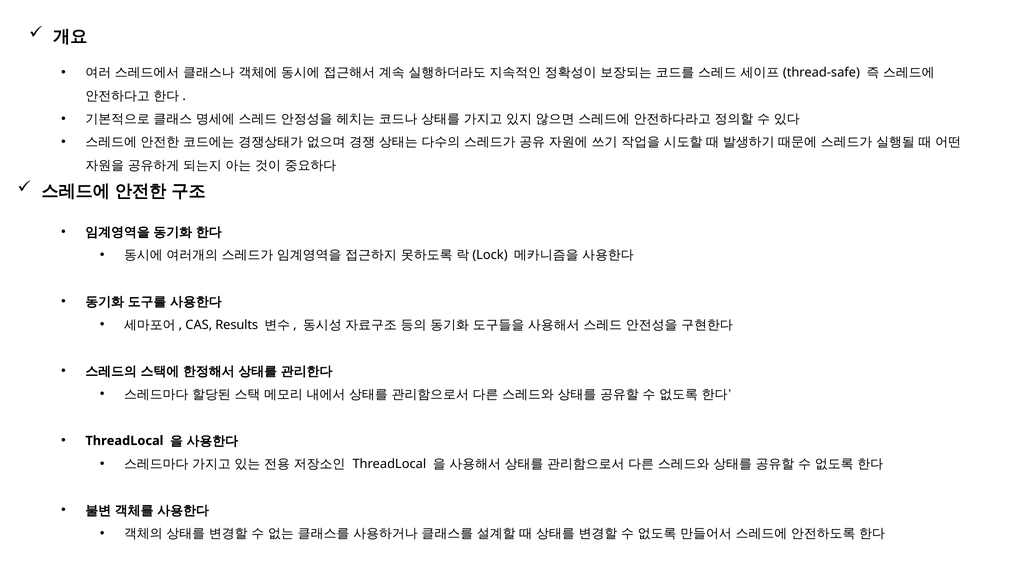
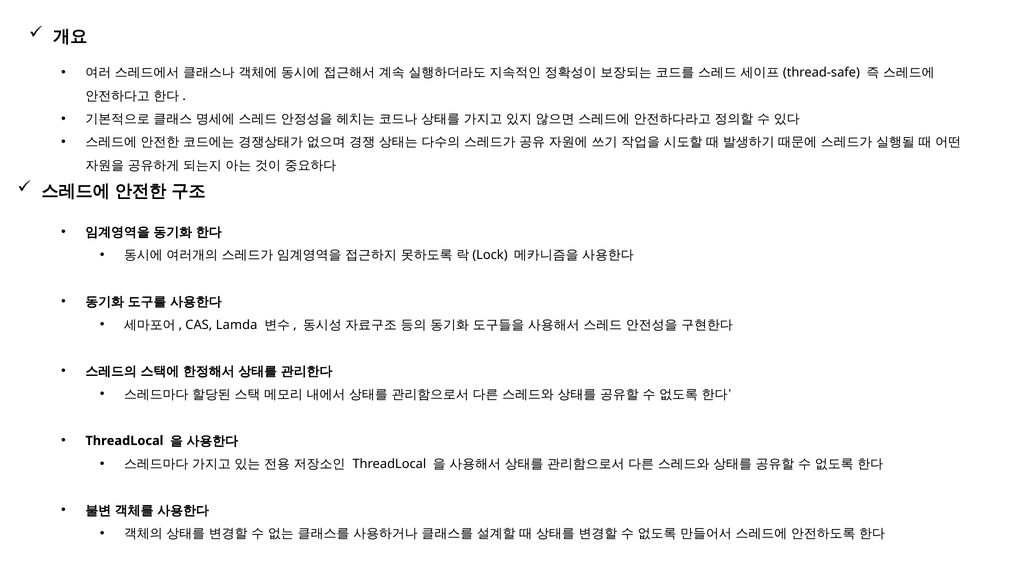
Results: Results -> Lamda
